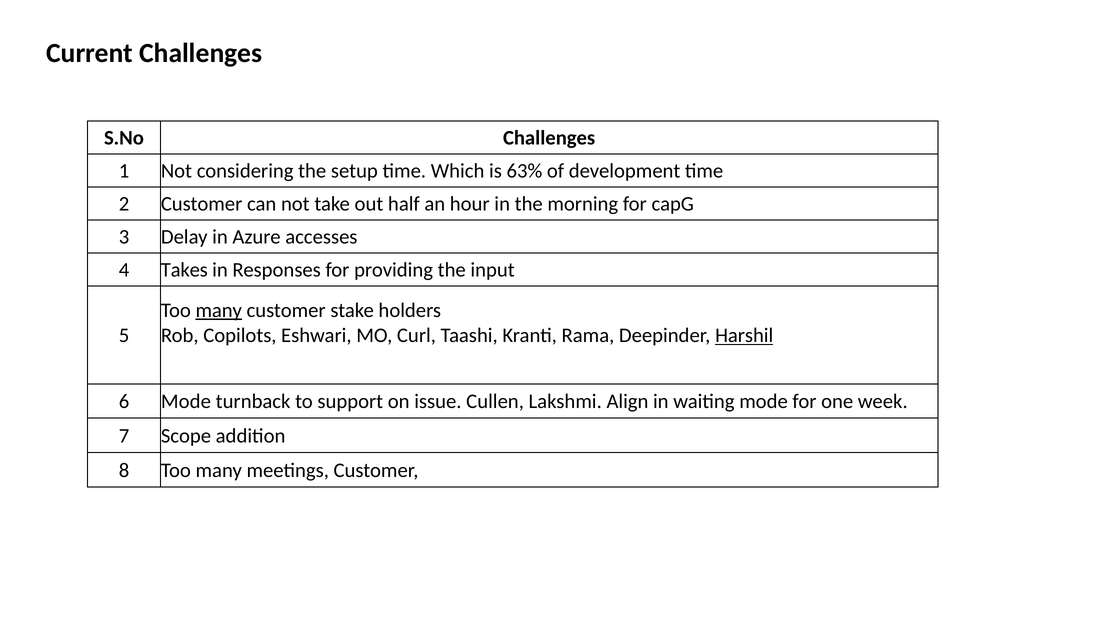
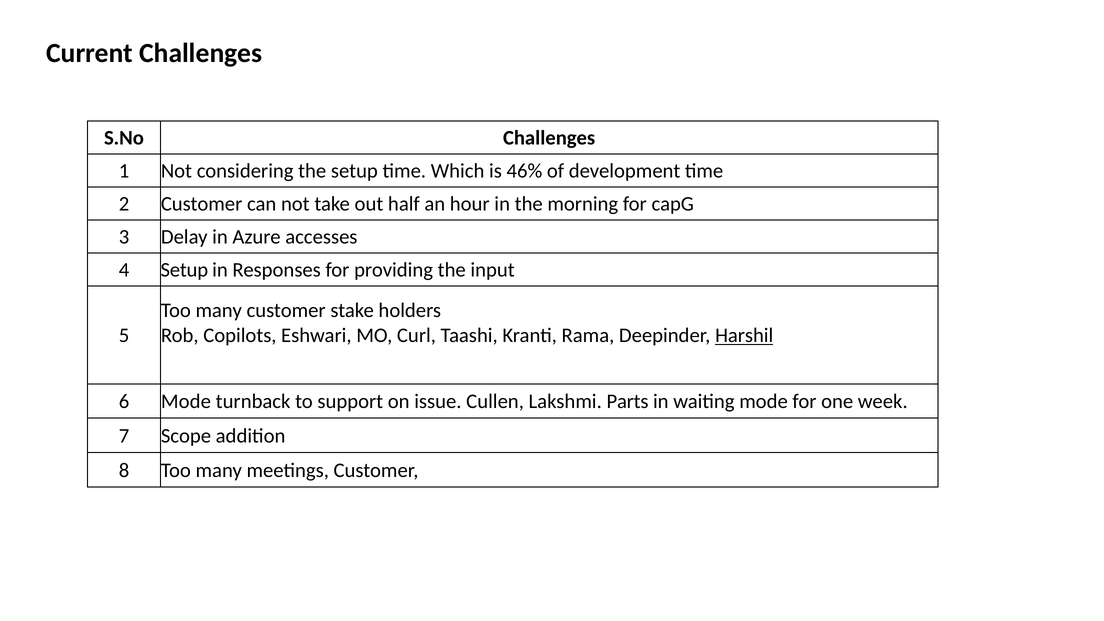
63%: 63% -> 46%
4 Takes: Takes -> Setup
many at (219, 310) underline: present -> none
Align: Align -> Parts
